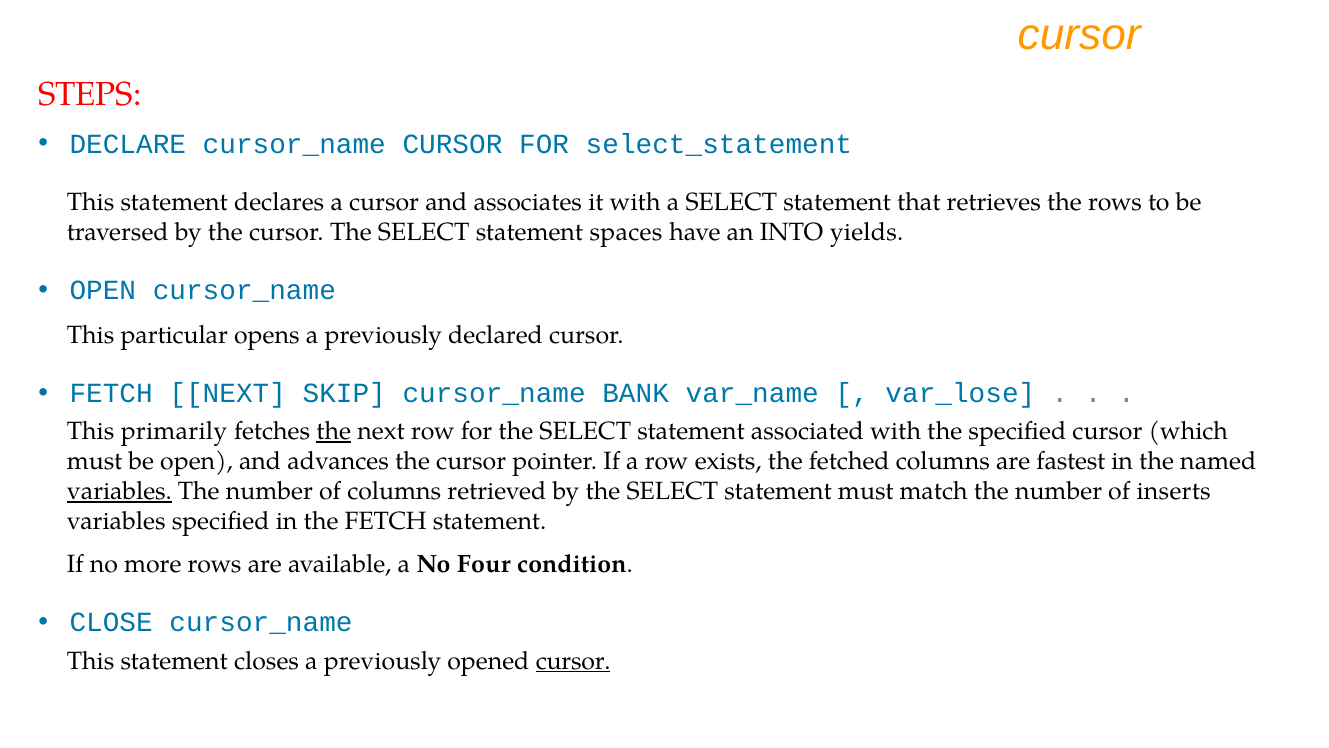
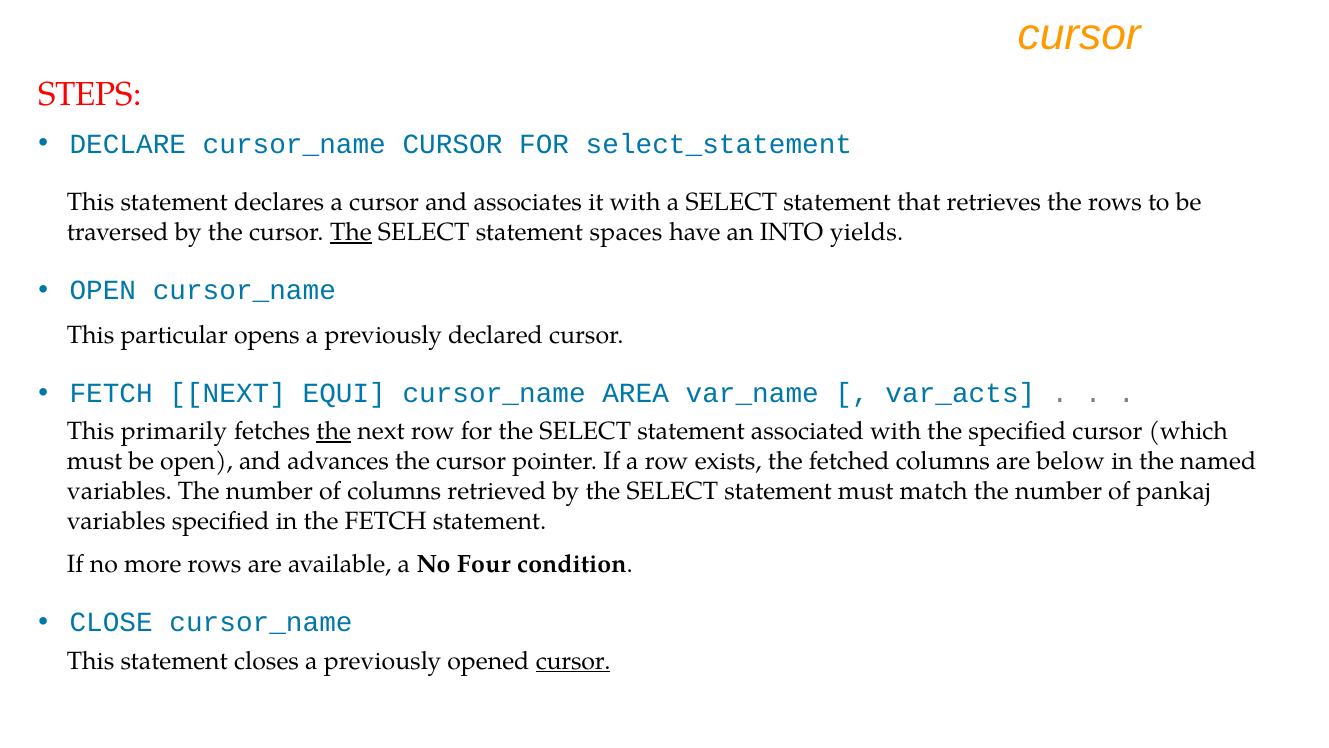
The at (351, 232) underline: none -> present
SKIP: SKIP -> EQUI
BANK: BANK -> AREA
var_lose: var_lose -> var_acts
fastest: fastest -> below
variables at (119, 491) underline: present -> none
inserts: inserts -> pankaj
